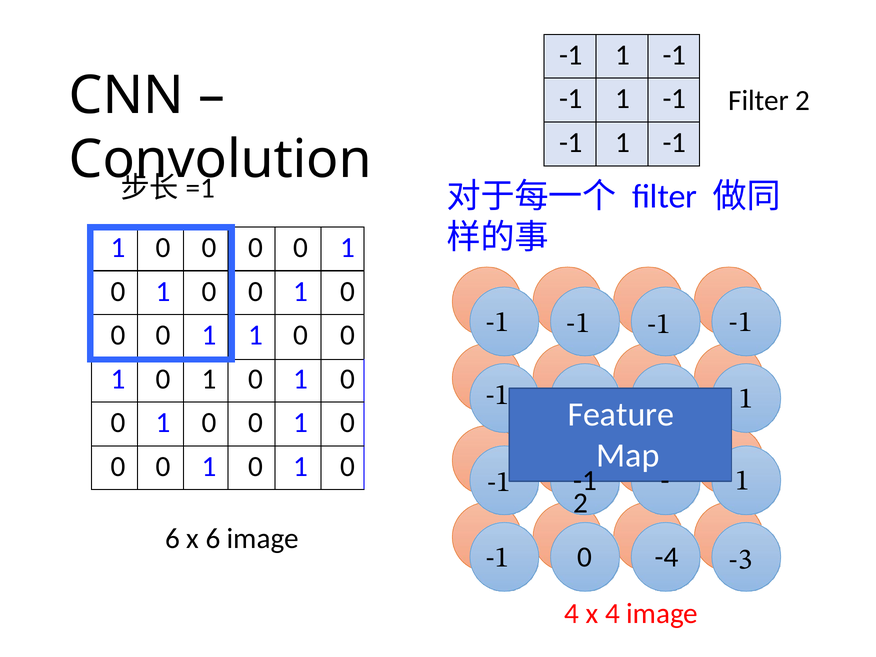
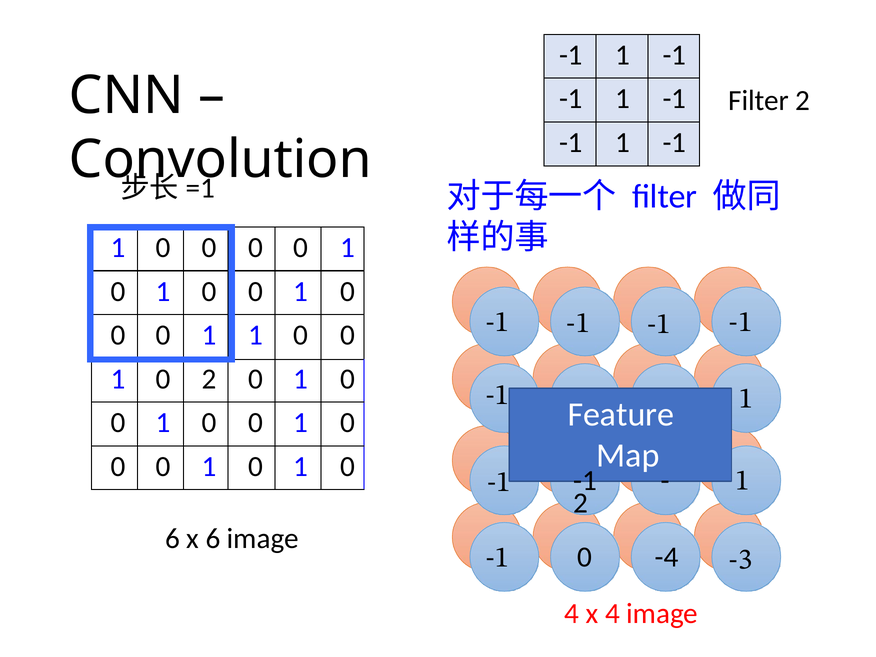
1 at (209, 379): 1 -> 2
